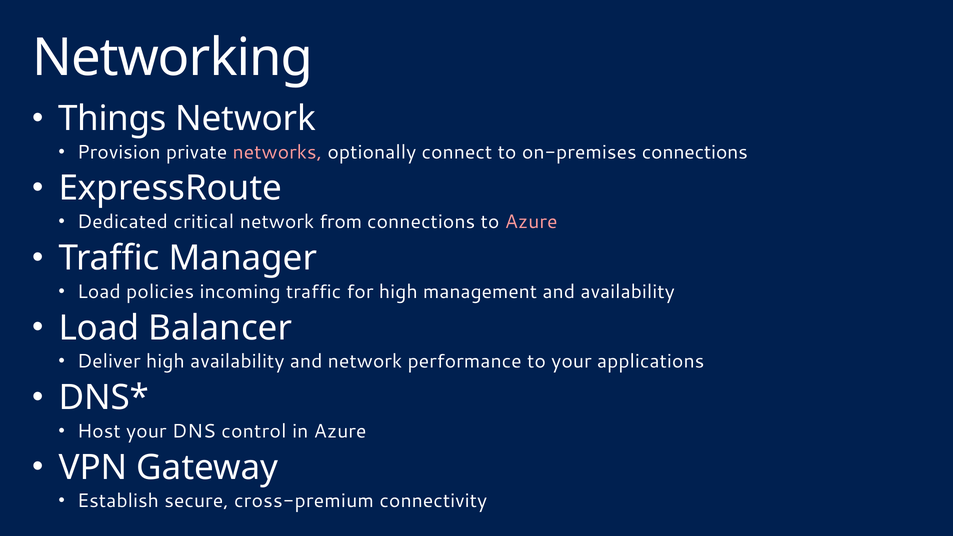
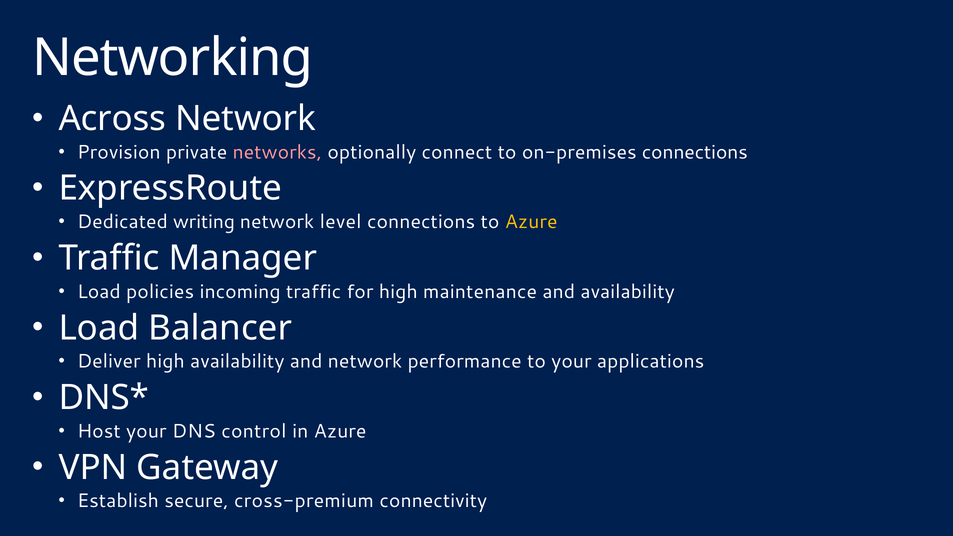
Things: Things -> Across
critical: critical -> writing
from: from -> level
Azure at (531, 222) colour: pink -> yellow
management: management -> maintenance
